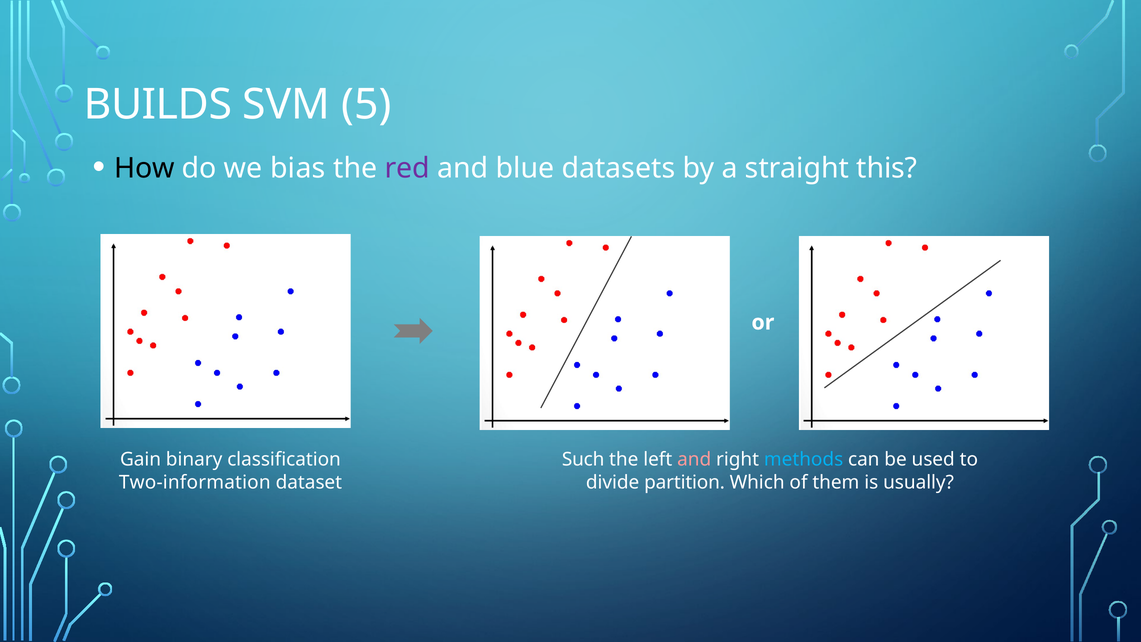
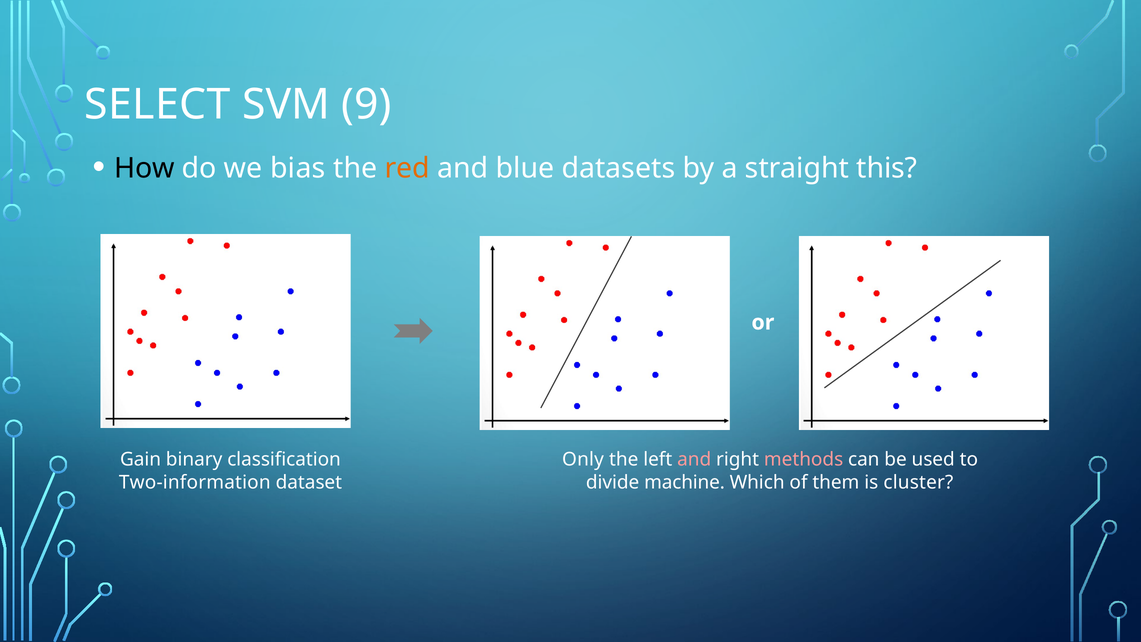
BUILDS: BUILDS -> SELECT
5: 5 -> 9
red colour: purple -> orange
Such: Such -> Only
methods colour: light blue -> pink
partition: partition -> machine
usually: usually -> cluster
